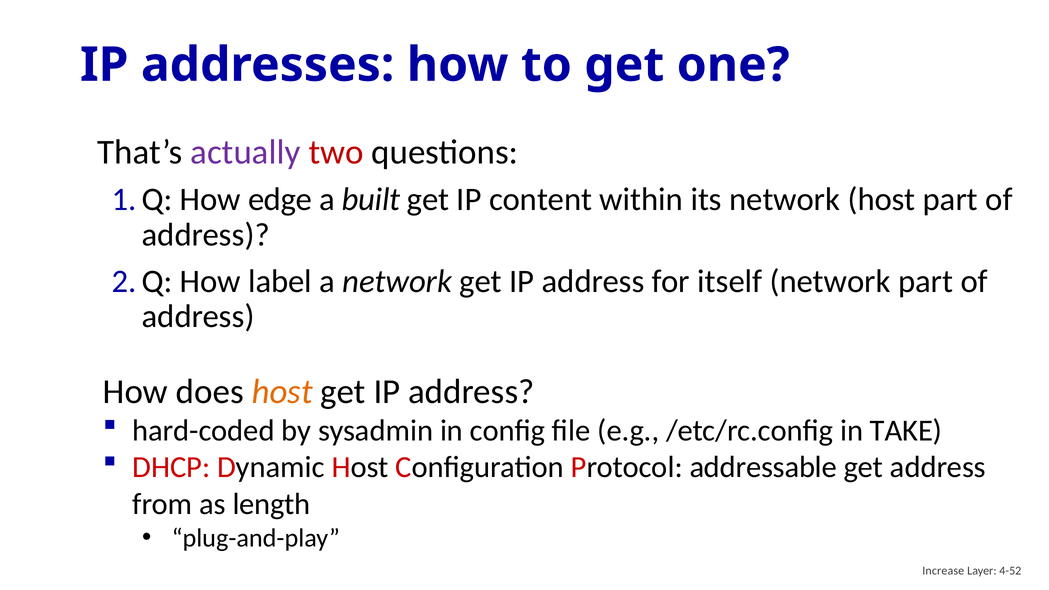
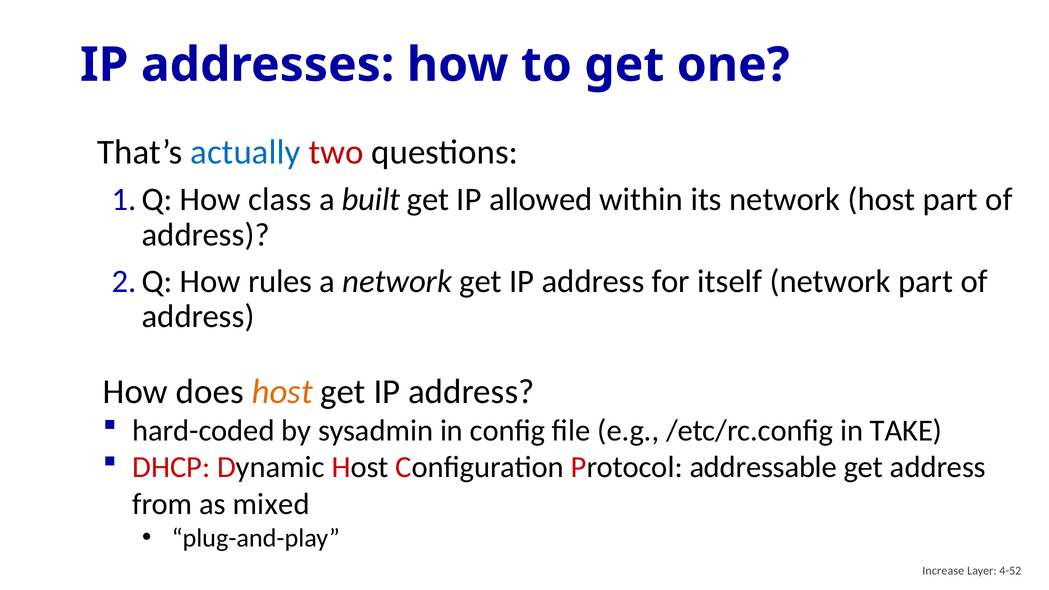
actually colour: purple -> blue
edge: edge -> class
content: content -> allowed
label: label -> rules
length: length -> mixed
